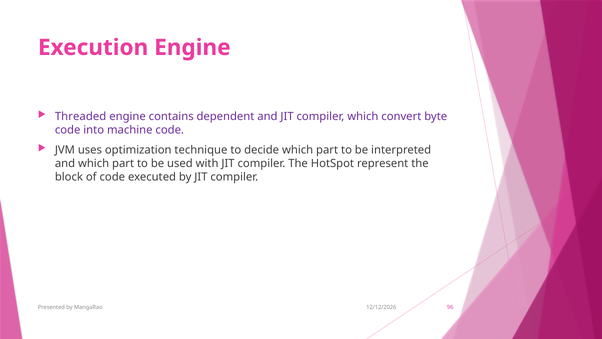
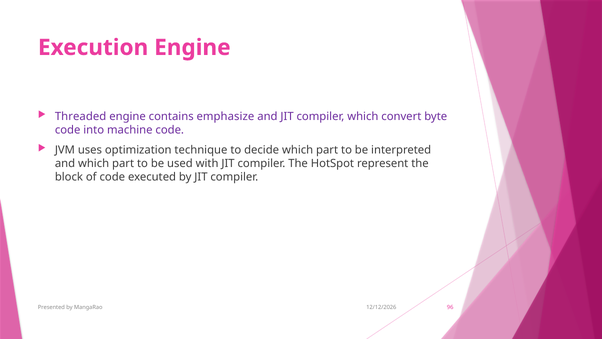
dependent: dependent -> emphasize
